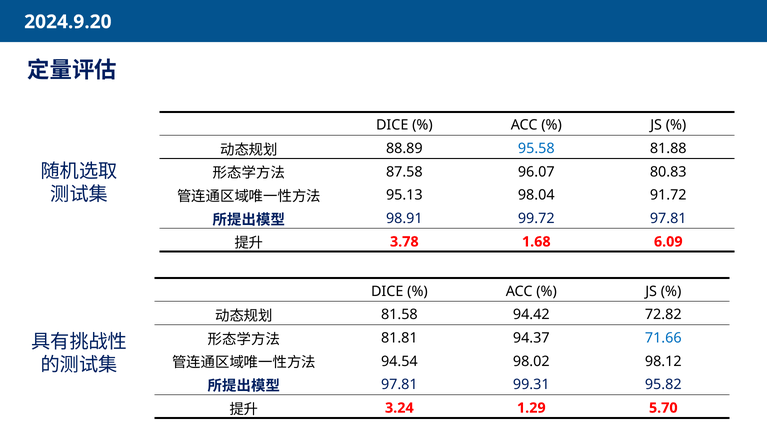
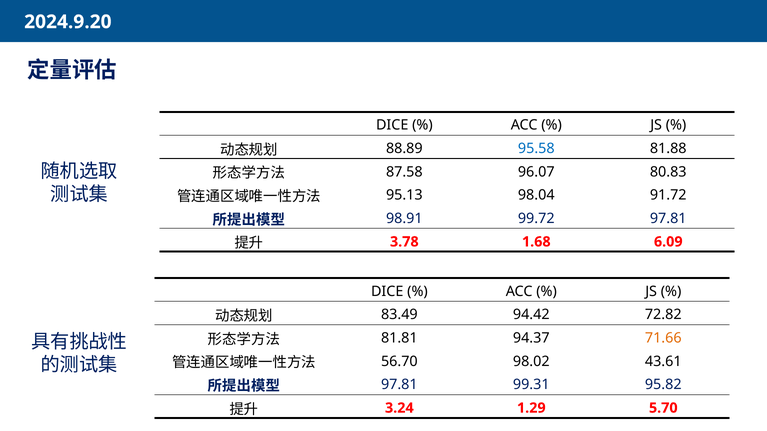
81.58: 81.58 -> 83.49
71.66 colour: blue -> orange
94.54: 94.54 -> 56.70
98.12: 98.12 -> 43.61
